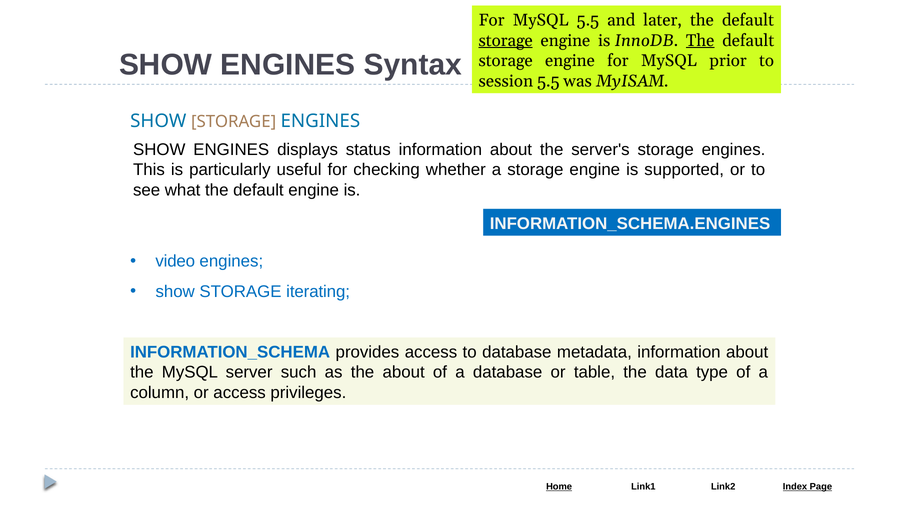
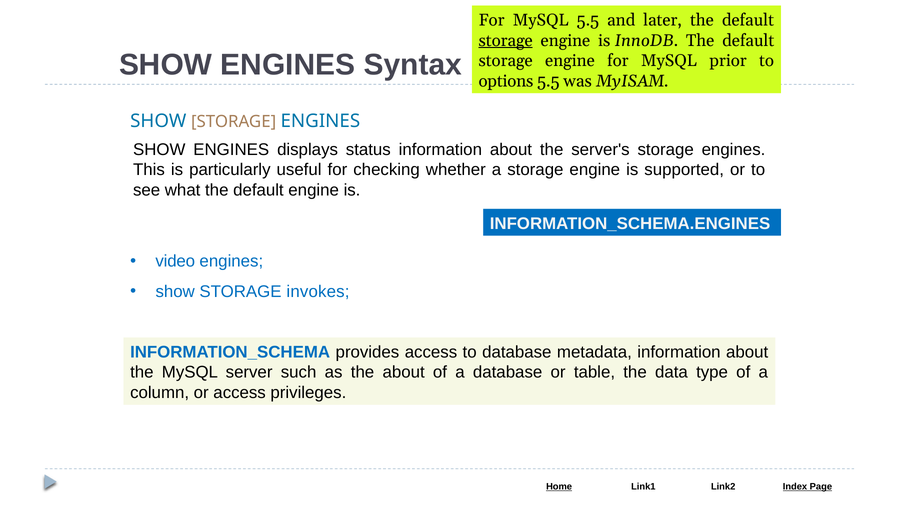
The at (700, 40) underline: present -> none
session: session -> options
iterating: iterating -> invokes
